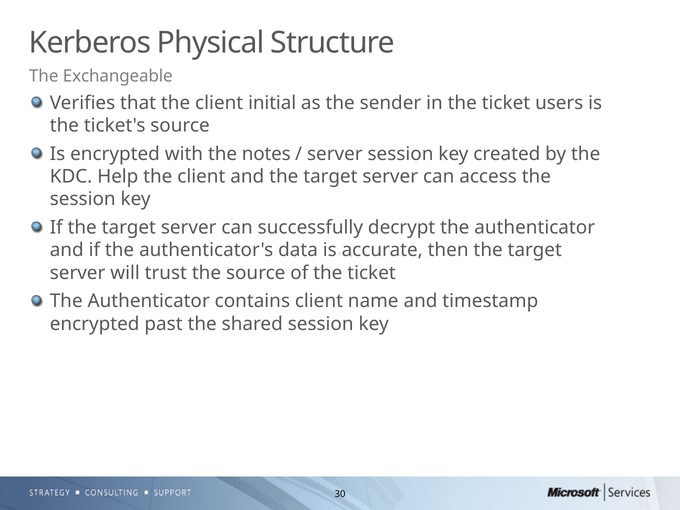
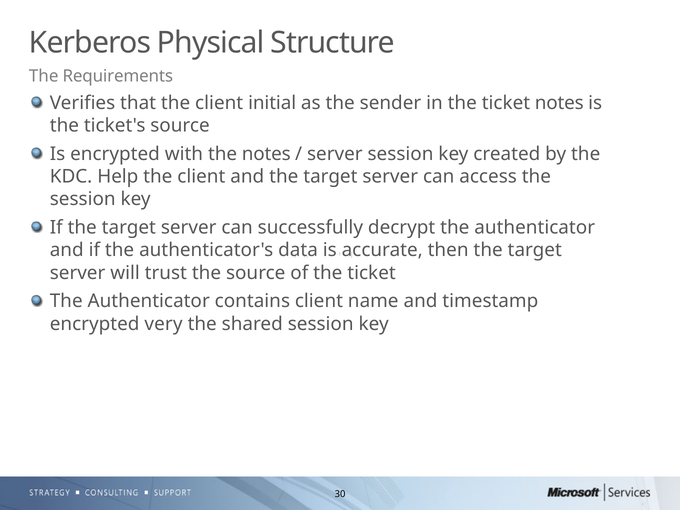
Exchangeable: Exchangeable -> Requirements
ticket users: users -> notes
past: past -> very
